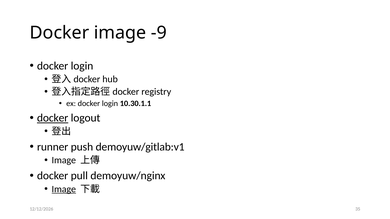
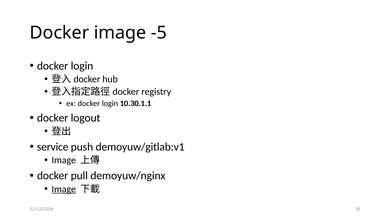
-9: -9 -> -5
docker at (53, 118) underline: present -> none
runner: runner -> service
